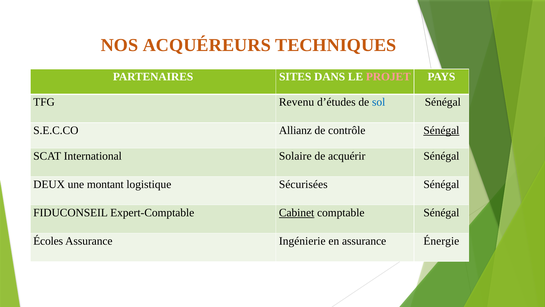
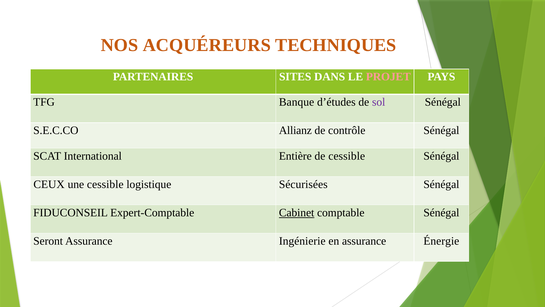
Revenu: Revenu -> Banque
sol colour: blue -> purple
Sénégal at (441, 130) underline: present -> none
Solaire: Solaire -> Entière
de acquérir: acquérir -> cessible
DEUX: DEUX -> CEUX
une montant: montant -> cessible
Écoles: Écoles -> Seront
